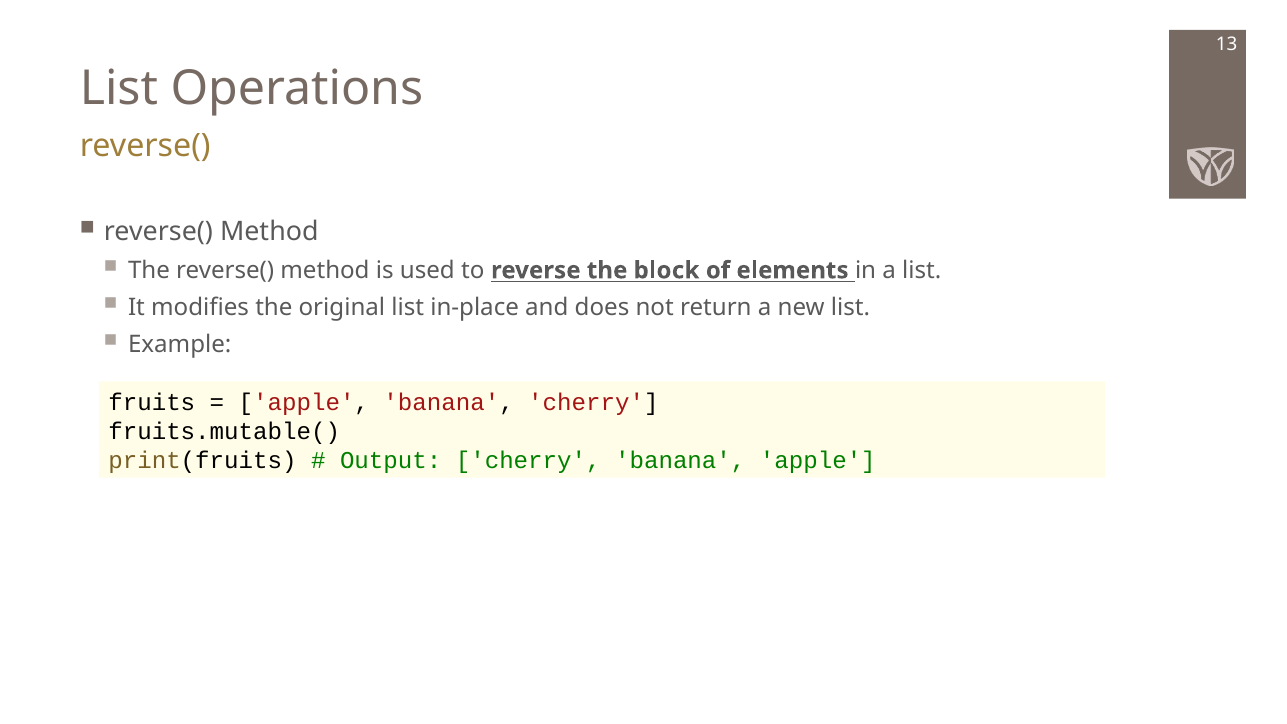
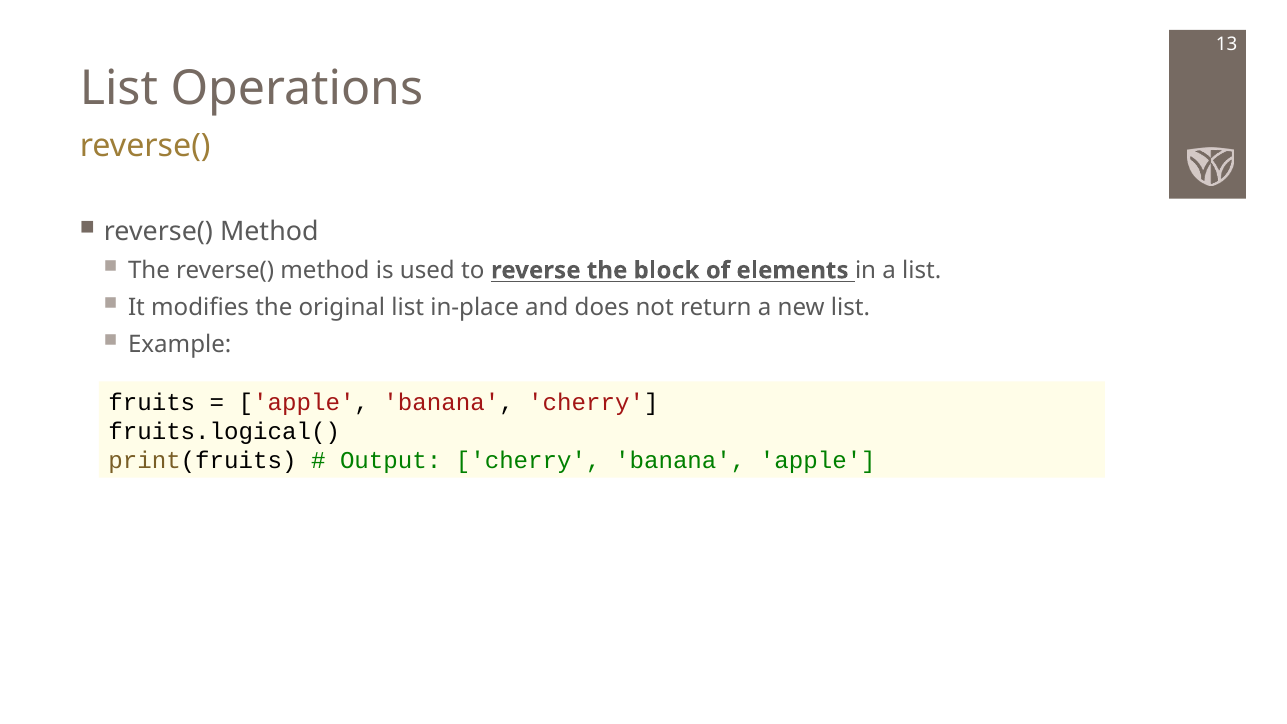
fruits.mutable(: fruits.mutable( -> fruits.logical(
